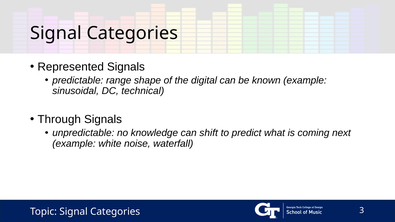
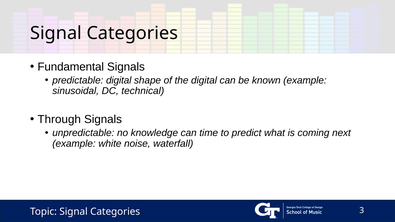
Represented: Represented -> Fundamental
predictable range: range -> digital
shift: shift -> time
